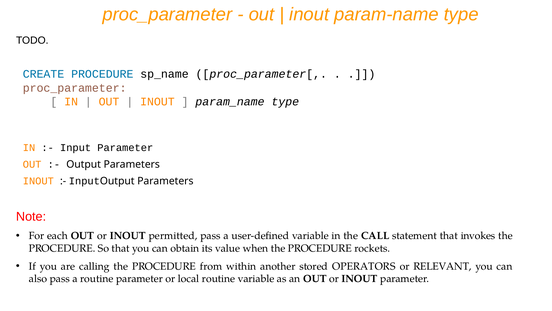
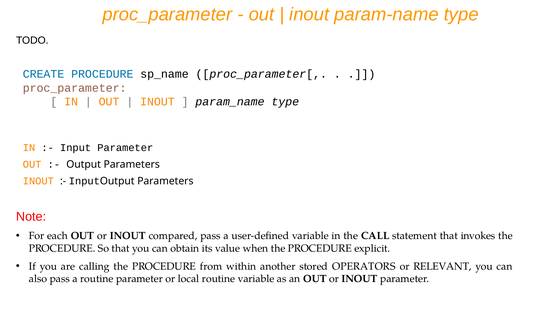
permitted: permitted -> compared
rockets: rockets -> explicit
